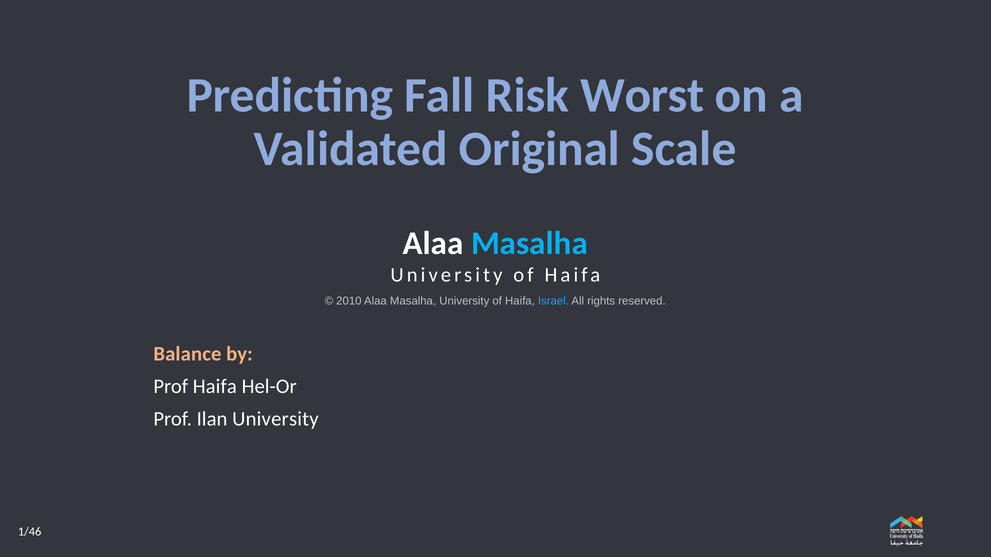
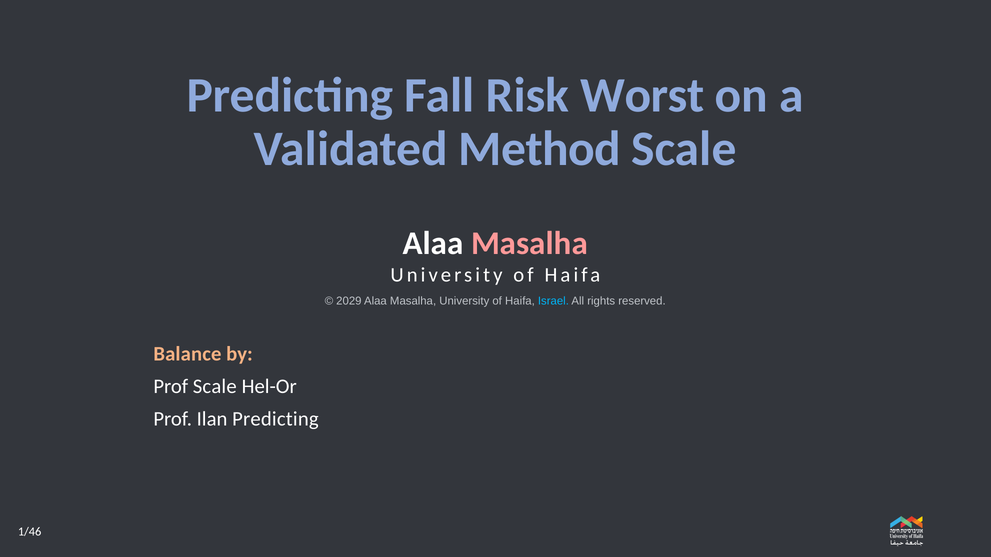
Original: Original -> Method
Masalha at (529, 244) colour: light blue -> pink
2010: 2010 -> 2029
Prof Haifa: Haifa -> Scale
Ilan University: University -> Predicting
